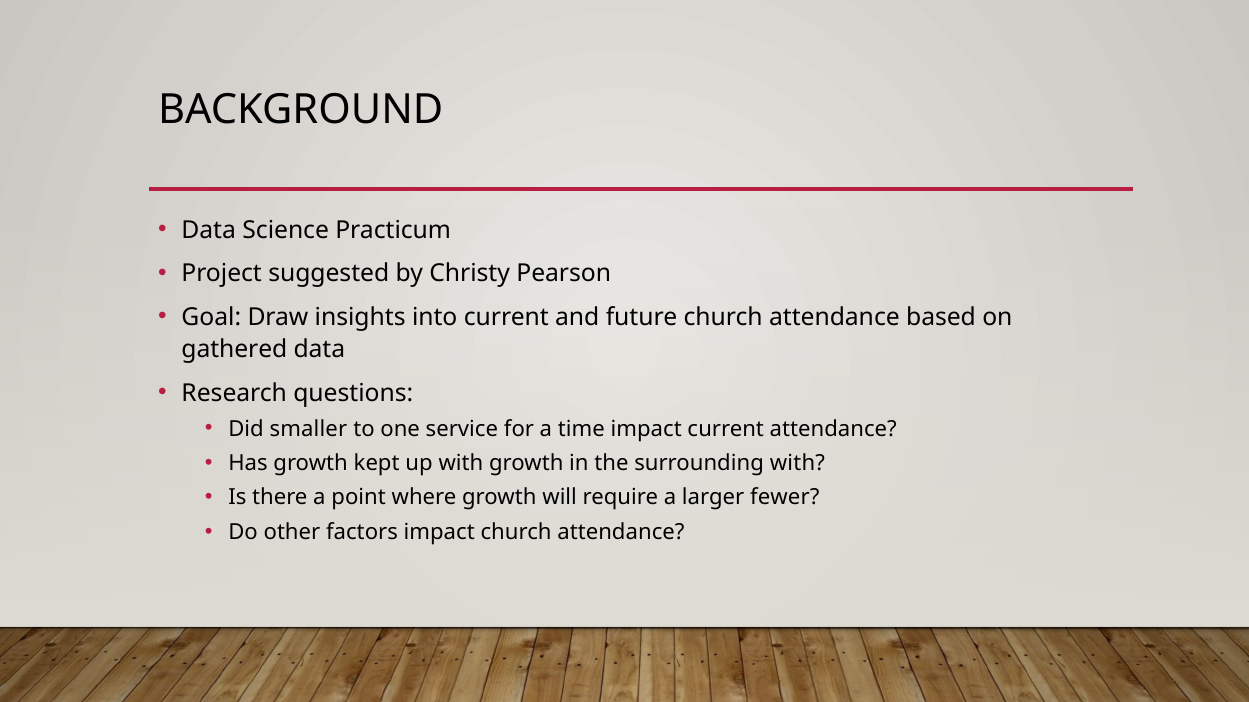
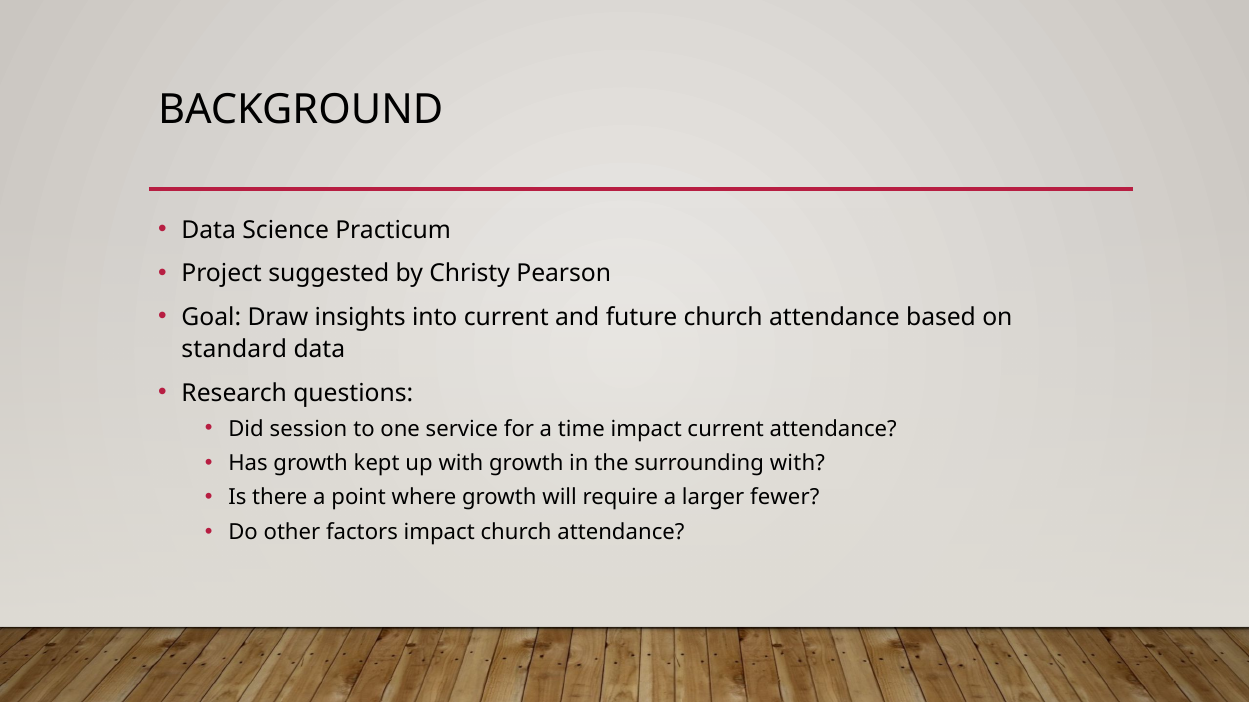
gathered: gathered -> standard
smaller: smaller -> session
